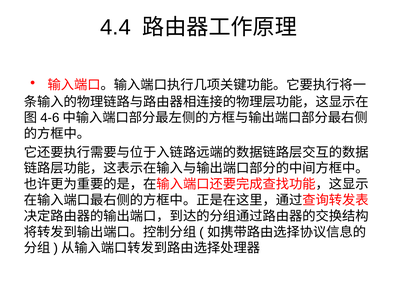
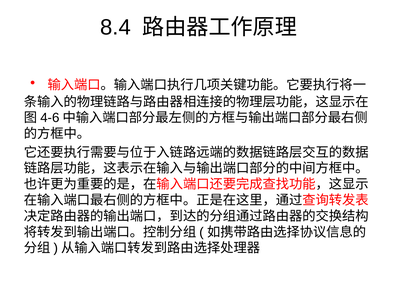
4.4: 4.4 -> 8.4
